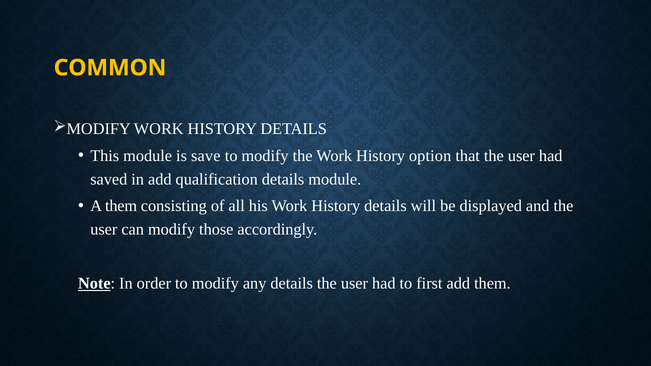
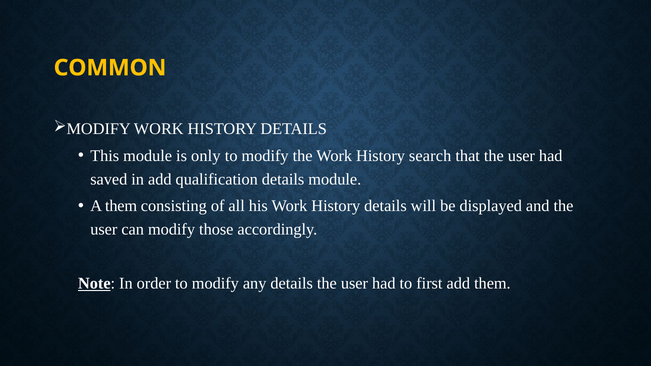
save: save -> only
option: option -> search
